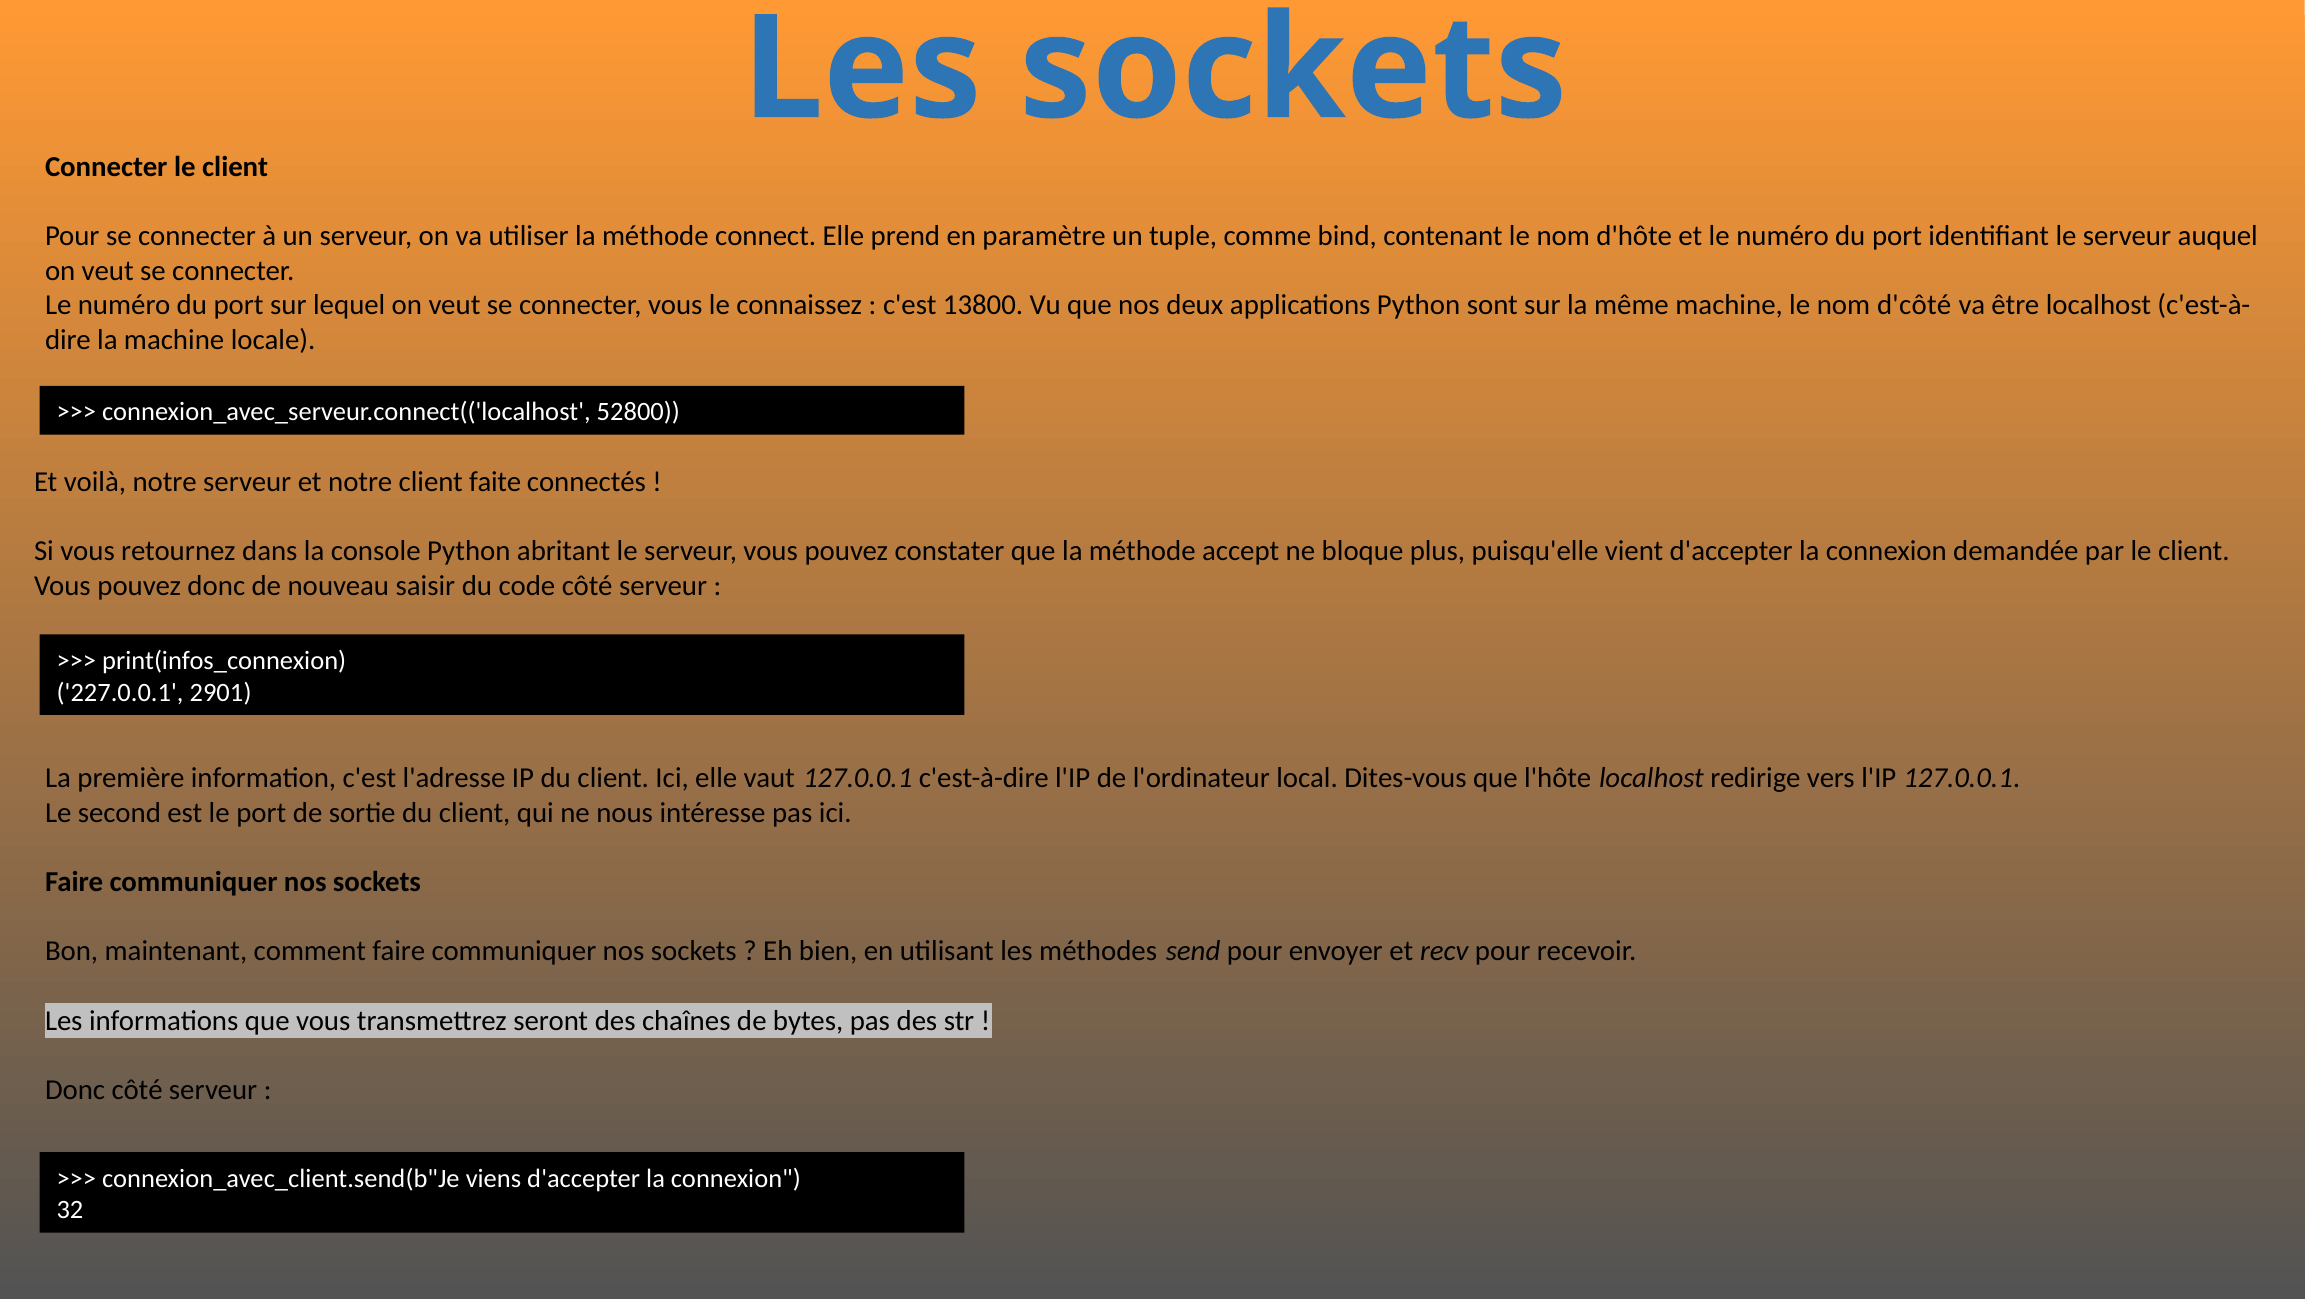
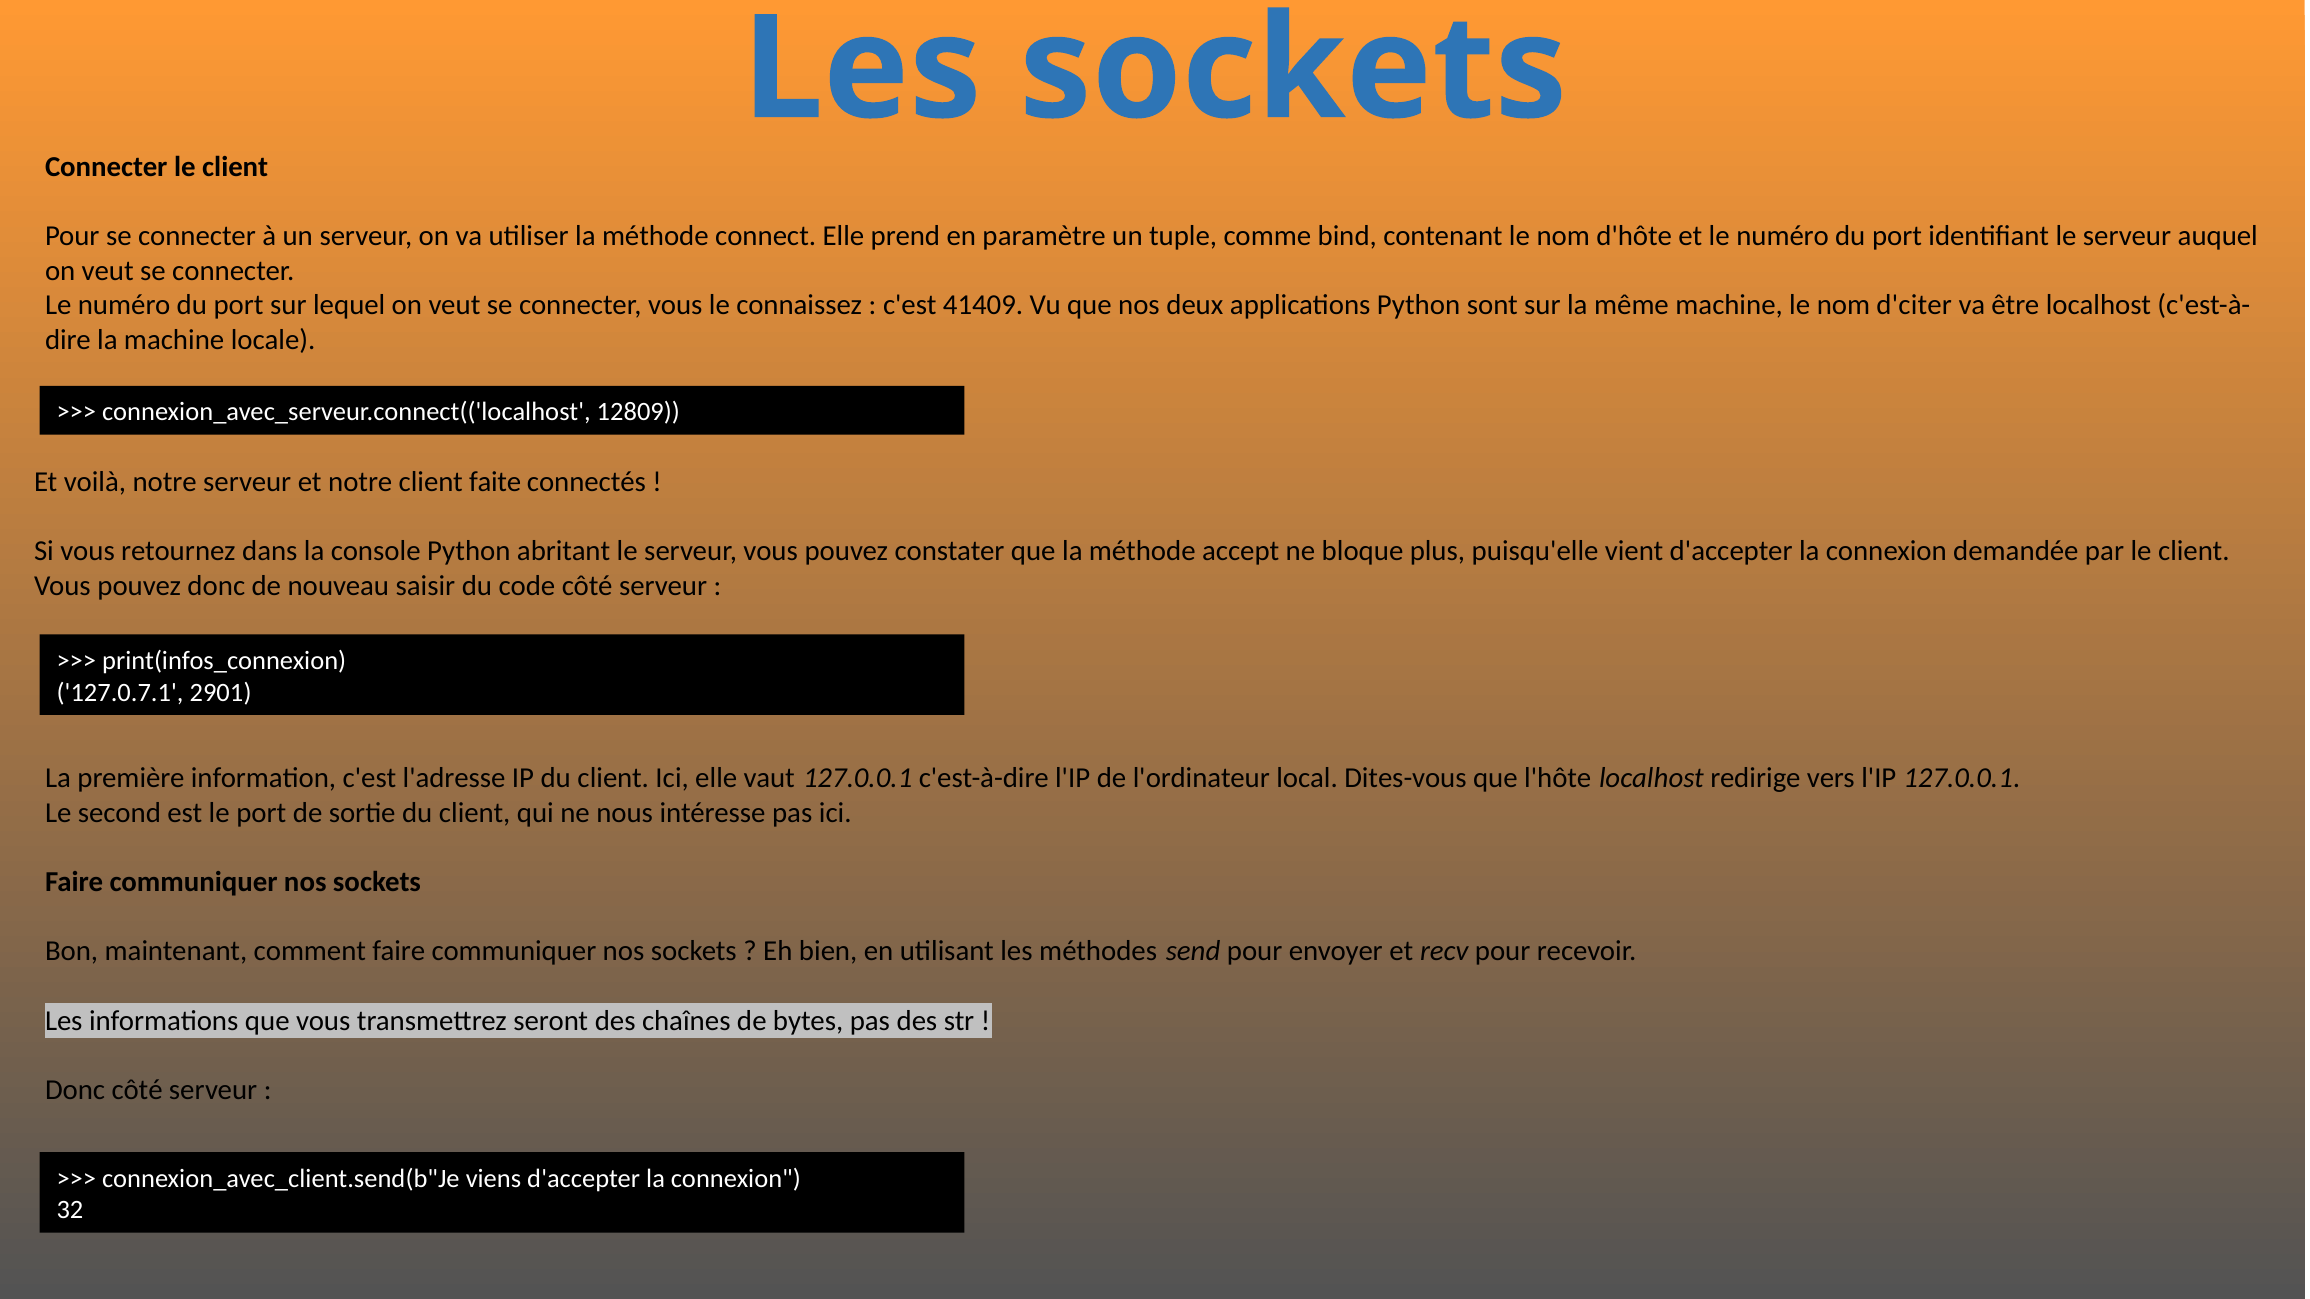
13800: 13800 -> 41409
d'côté: d'côté -> d'citer
52800: 52800 -> 12809
227.0.0.1: 227.0.0.1 -> 127.0.7.1
